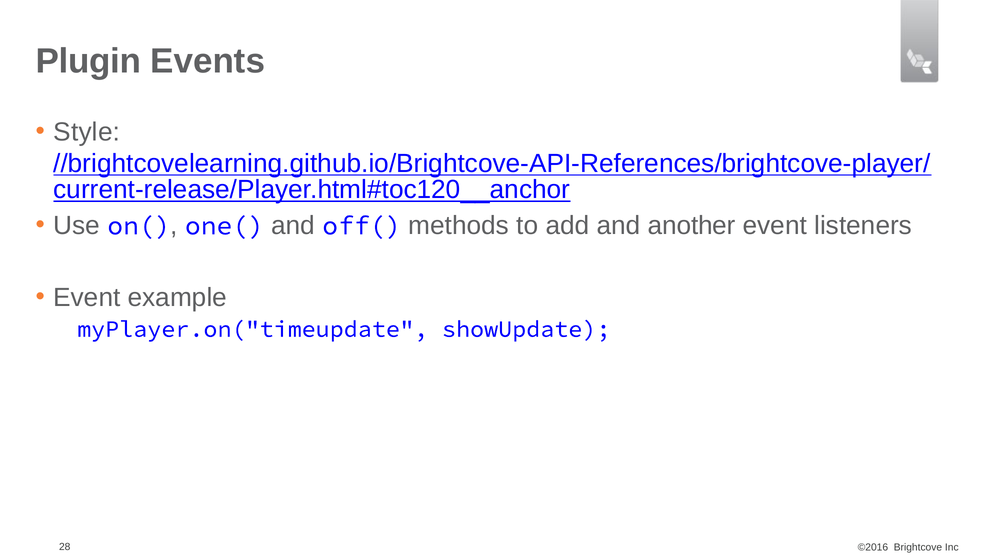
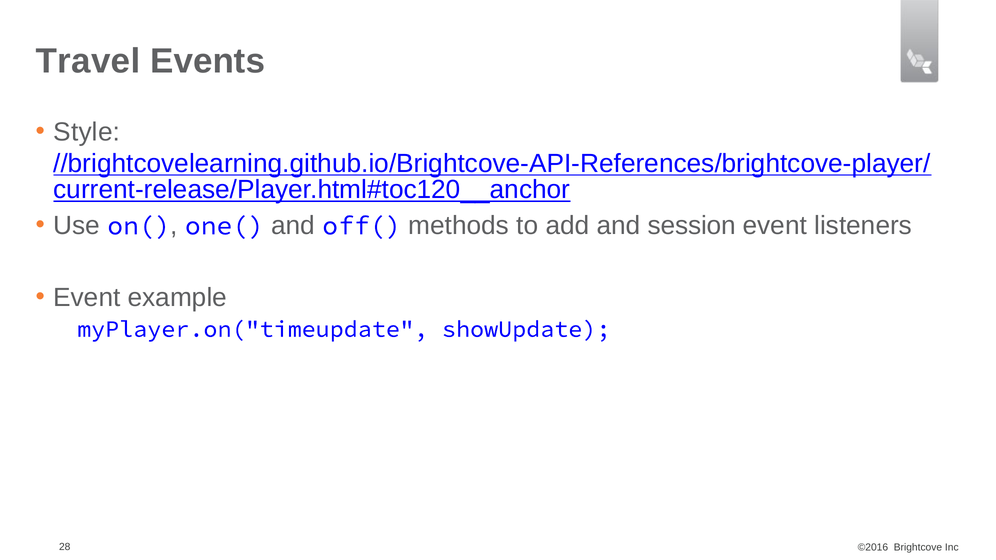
Plugin: Plugin -> Travel
another: another -> session
